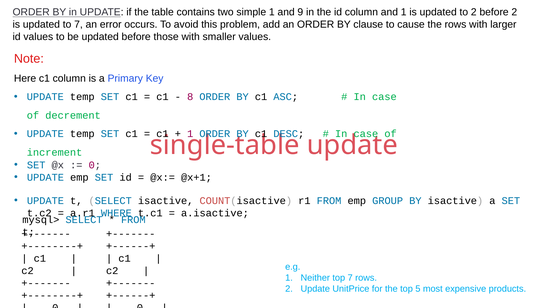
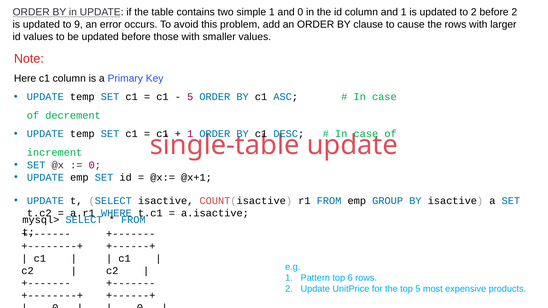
and 9: 9 -> 0
to 7: 7 -> 9
8 at (190, 97): 8 -> 5
Neither: Neither -> Pattern
top 7: 7 -> 6
